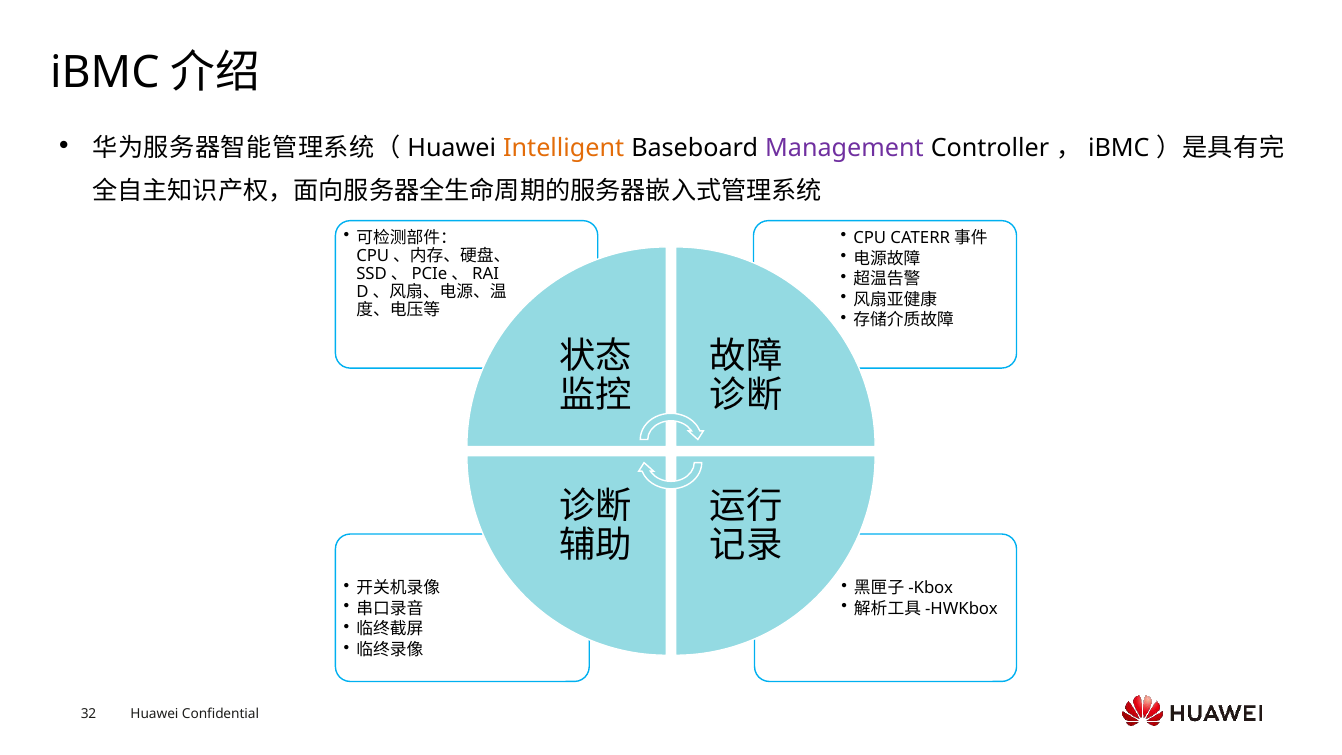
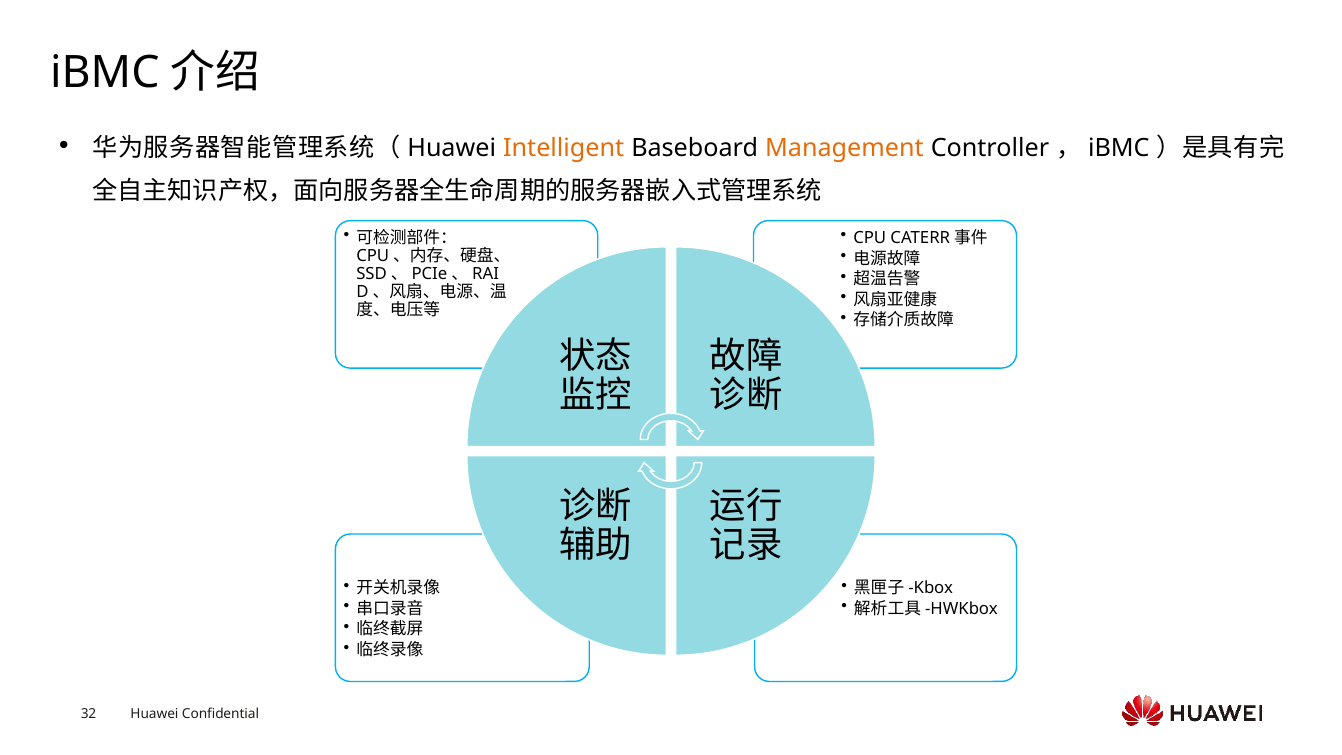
Management colour: purple -> orange
